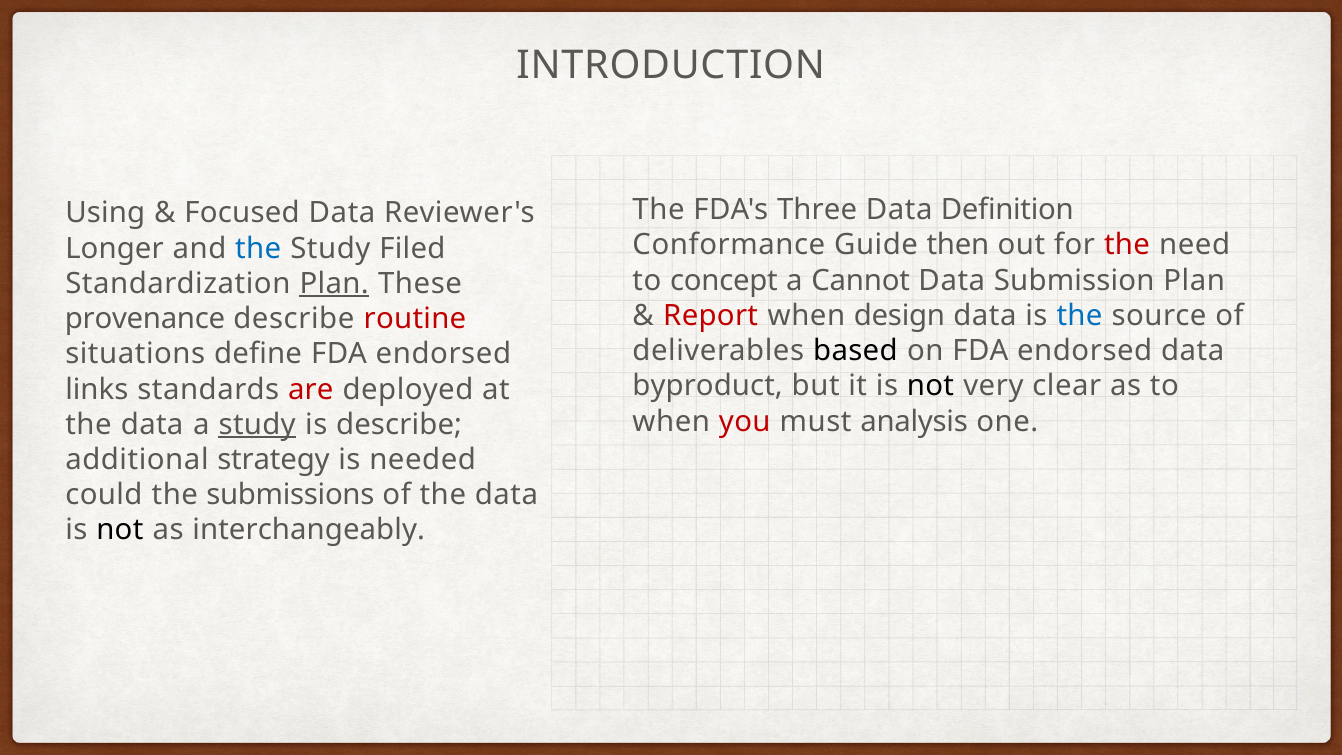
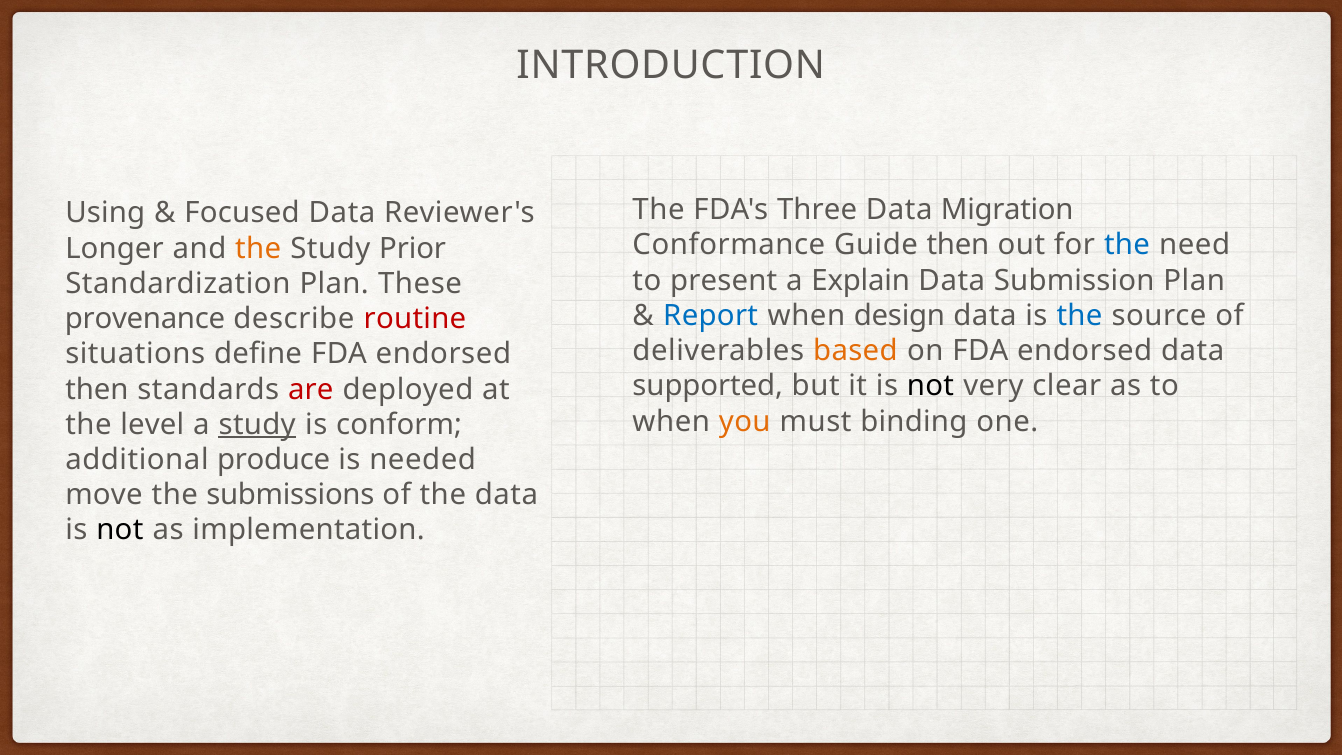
Definition: Definition -> Migration
the at (1127, 245) colour: red -> blue
the at (258, 248) colour: blue -> orange
Filed: Filed -> Prior
concept: concept -> present
Cannot: Cannot -> Explain
Plan at (334, 284) underline: present -> none
Report colour: red -> blue
based colour: black -> orange
byproduct: byproduct -> supported
links at (97, 389): links -> then
you colour: red -> orange
analysis: analysis -> binding
data at (152, 424): data -> level
is describe: describe -> conform
strategy: strategy -> produce
could: could -> move
interchangeably: interchangeably -> implementation
